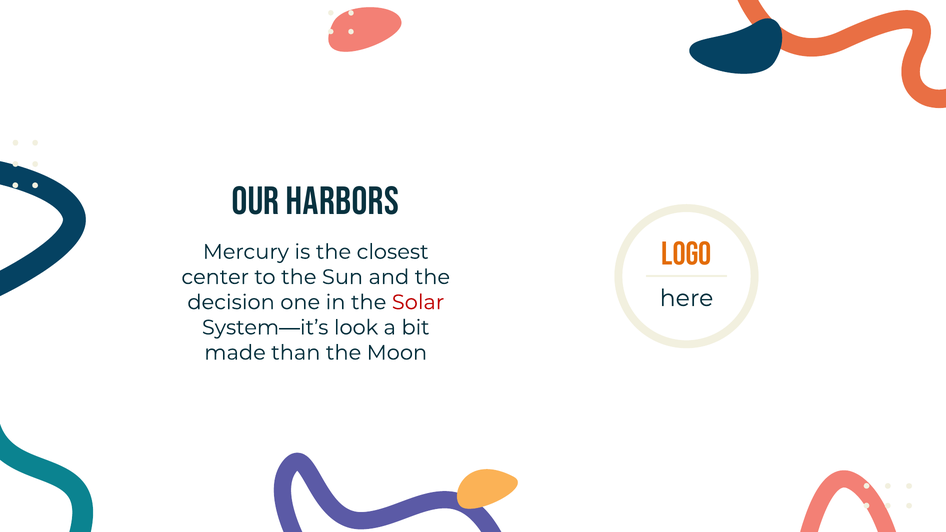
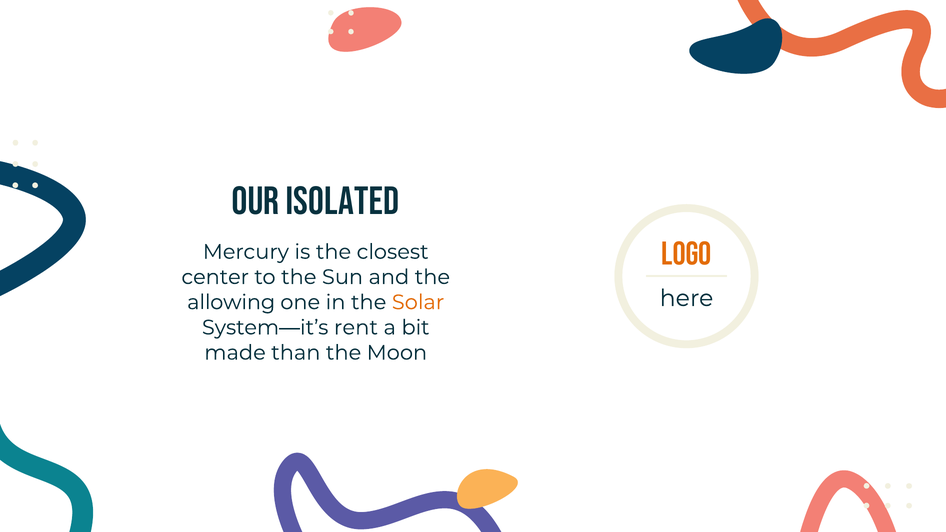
harbors: harbors -> isolated
decision: decision -> allowing
Solar colour: red -> orange
look: look -> rent
